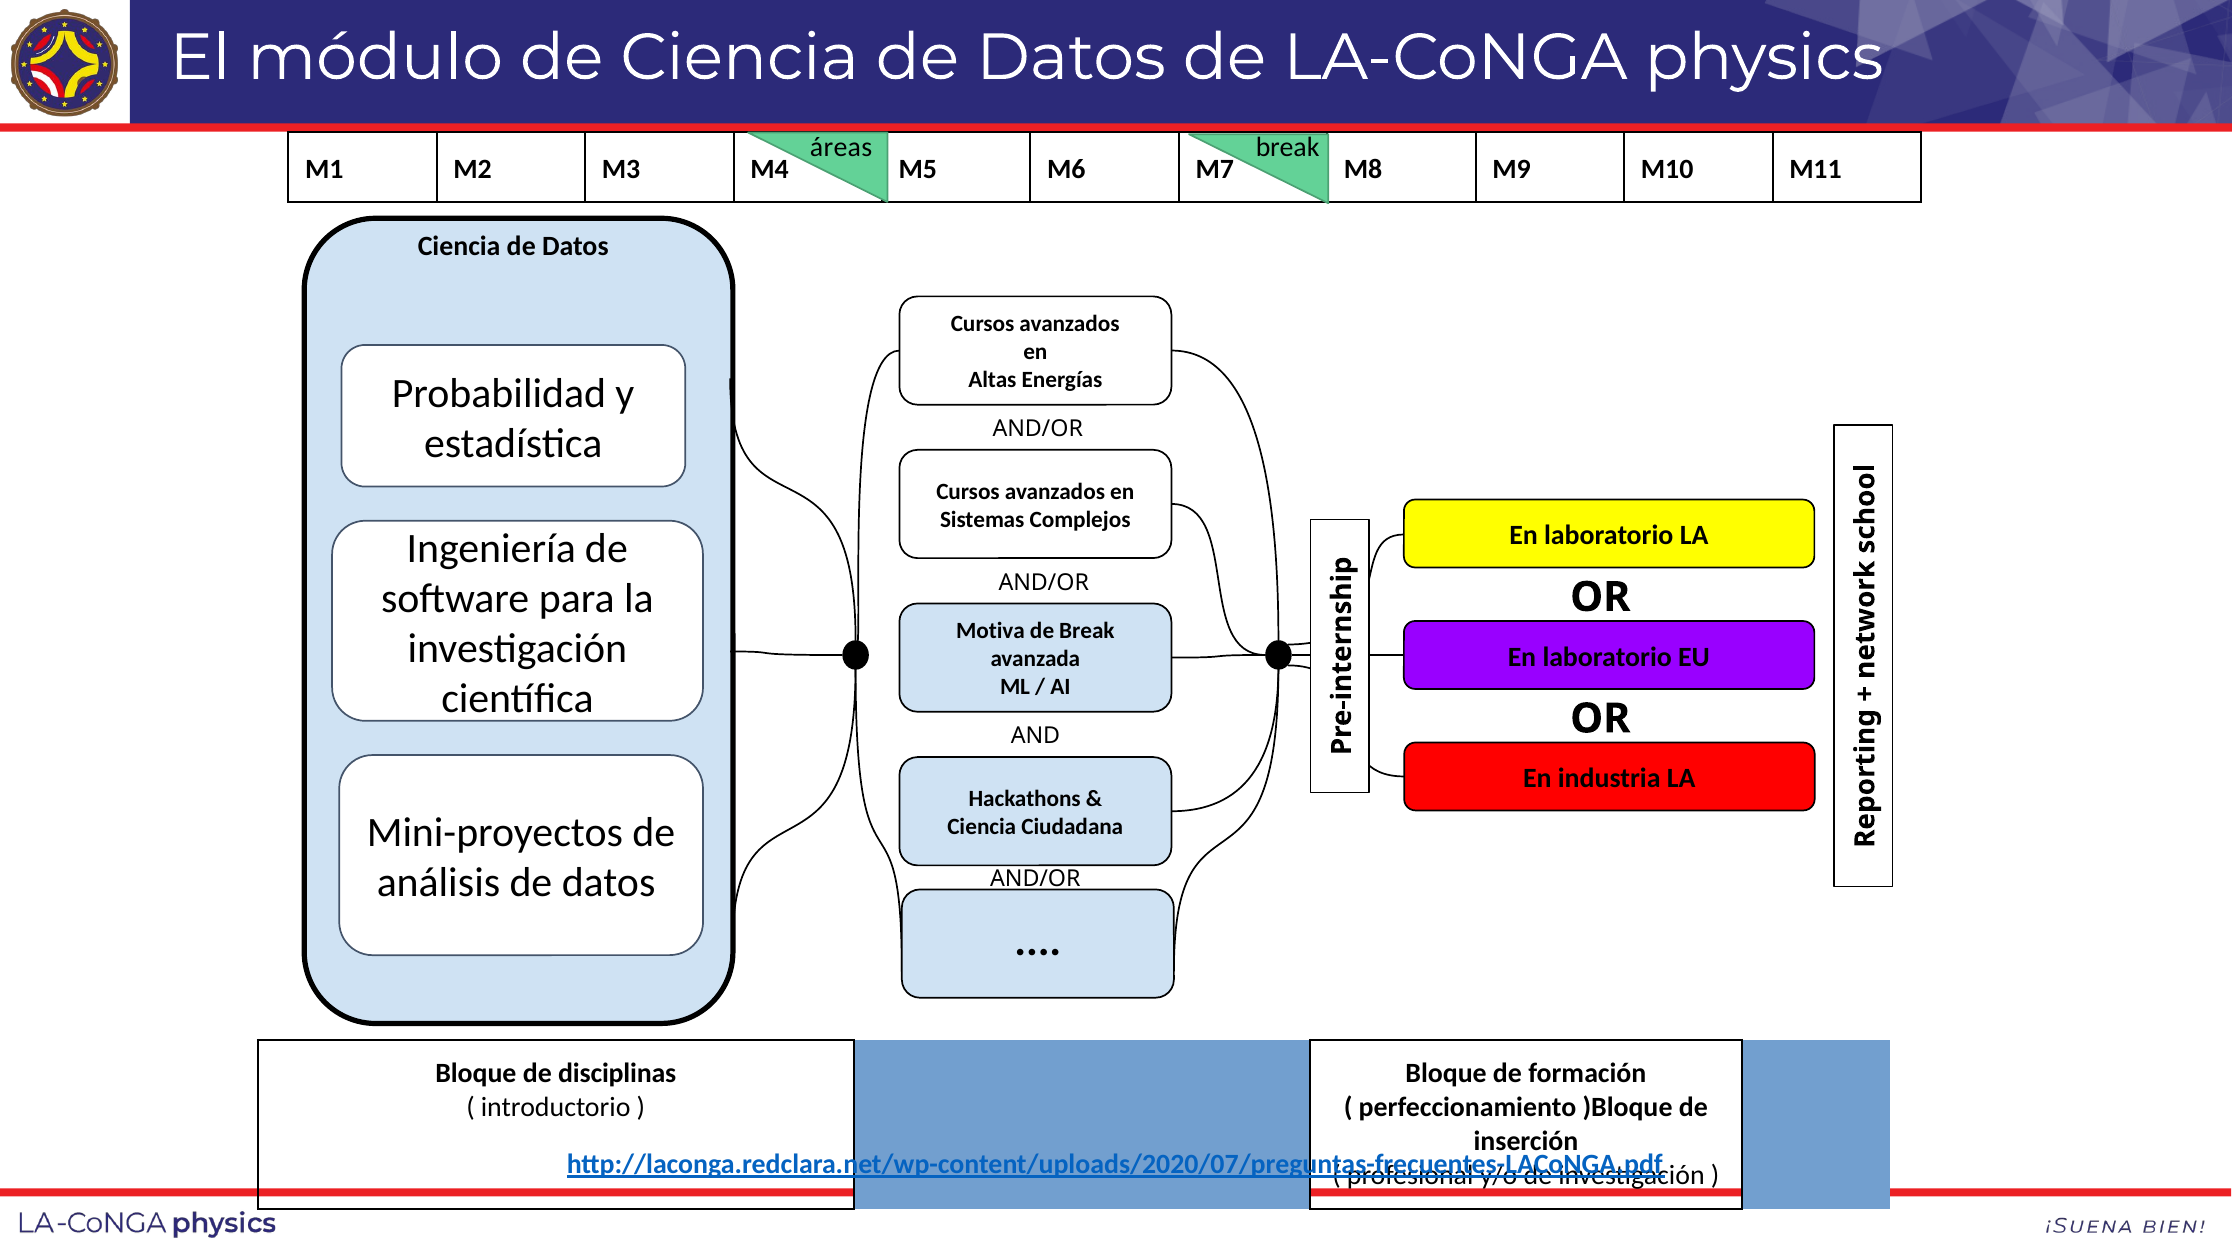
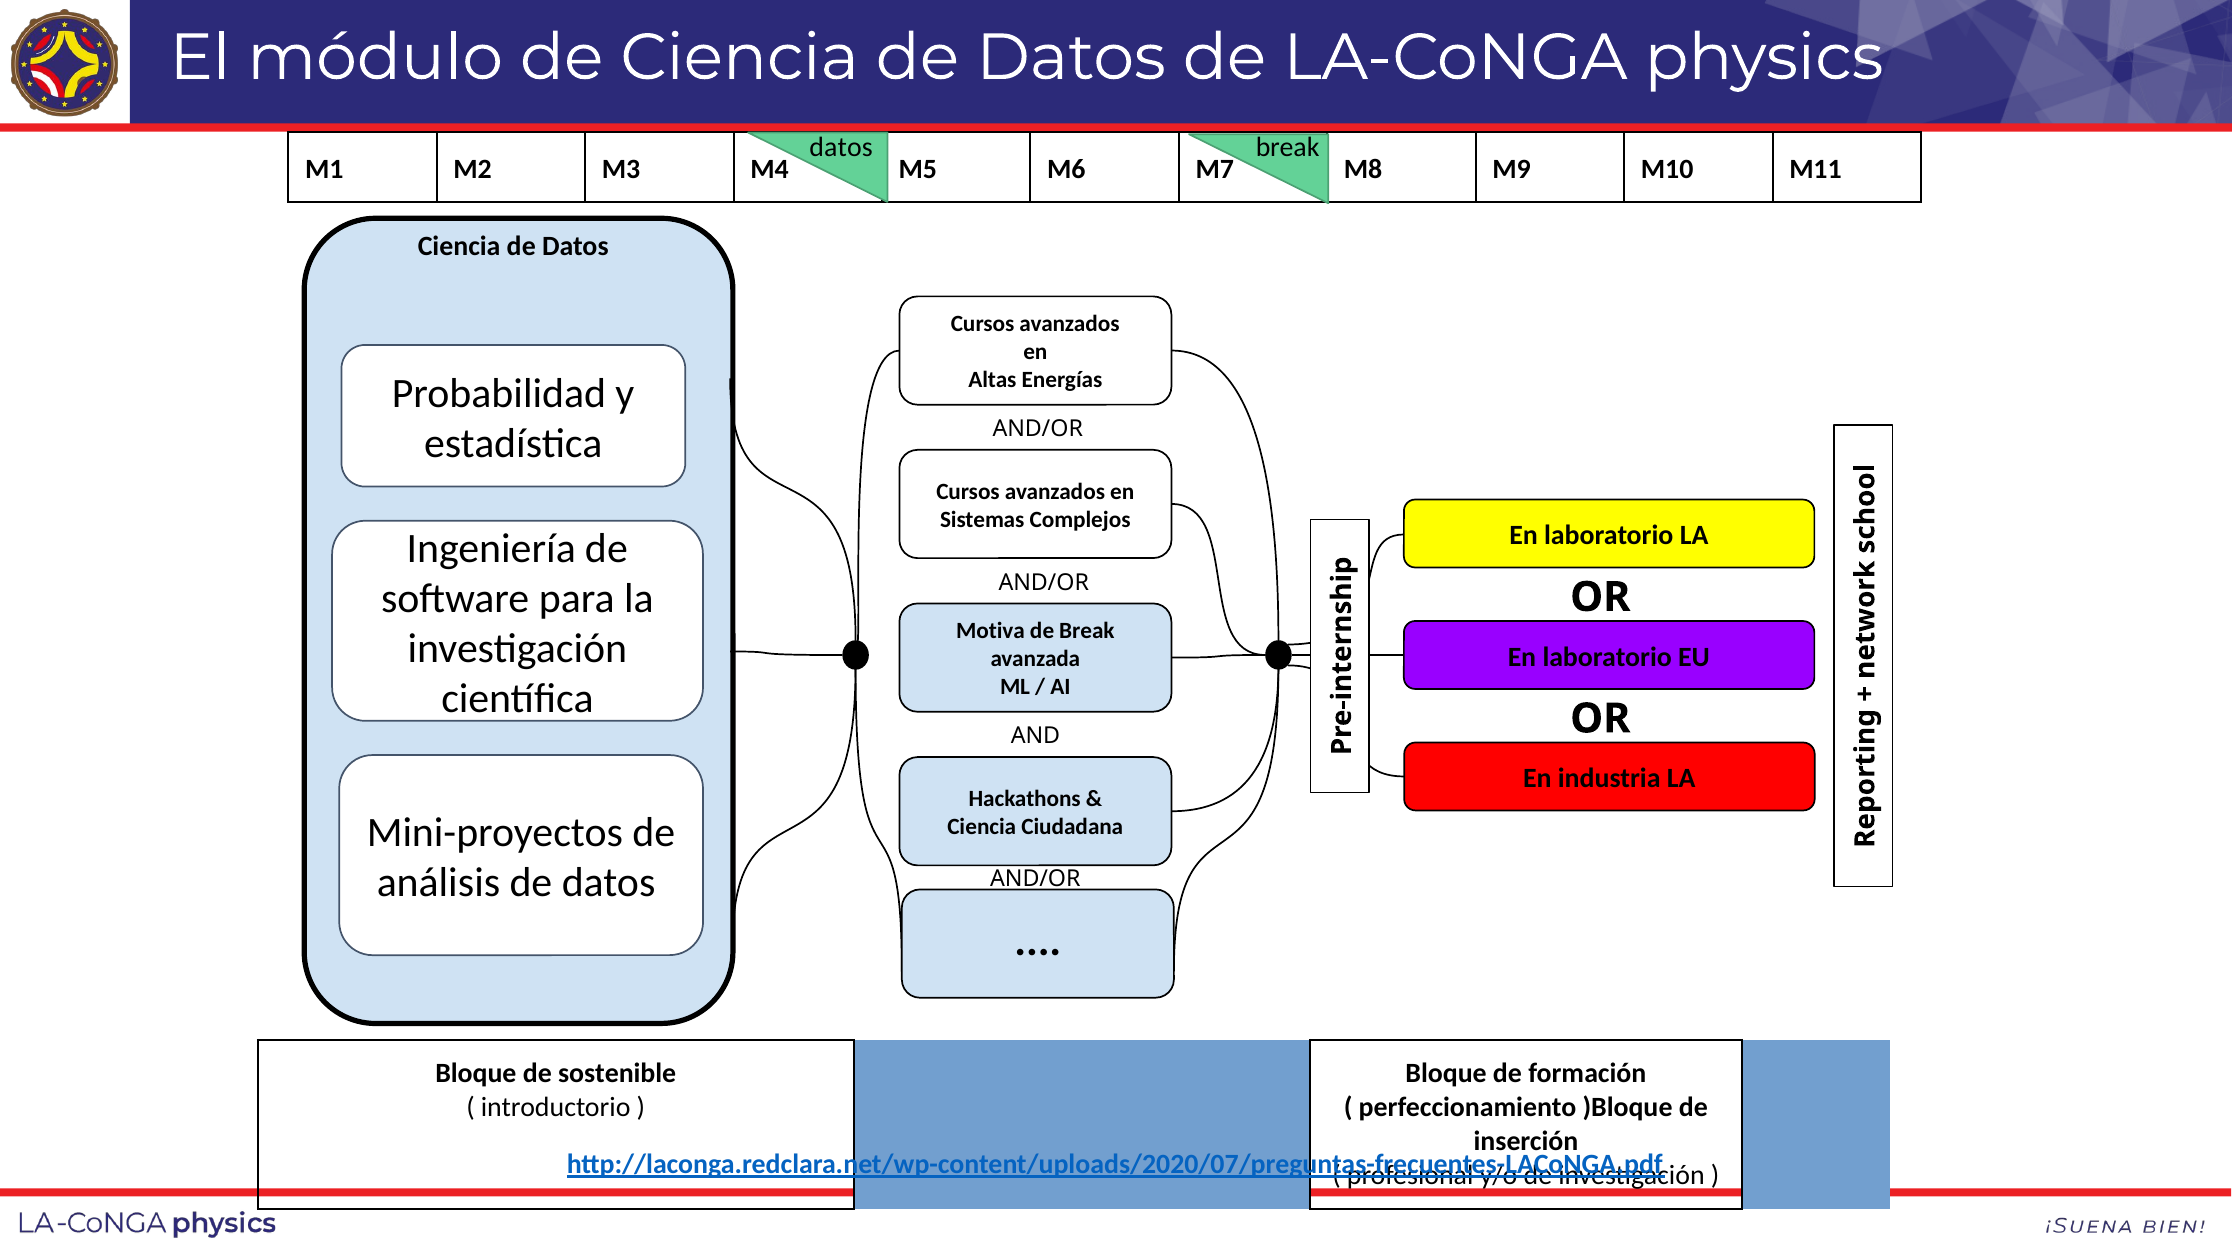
áreas at (841, 147): áreas -> datos
disciplinas: disciplinas -> sostenible
